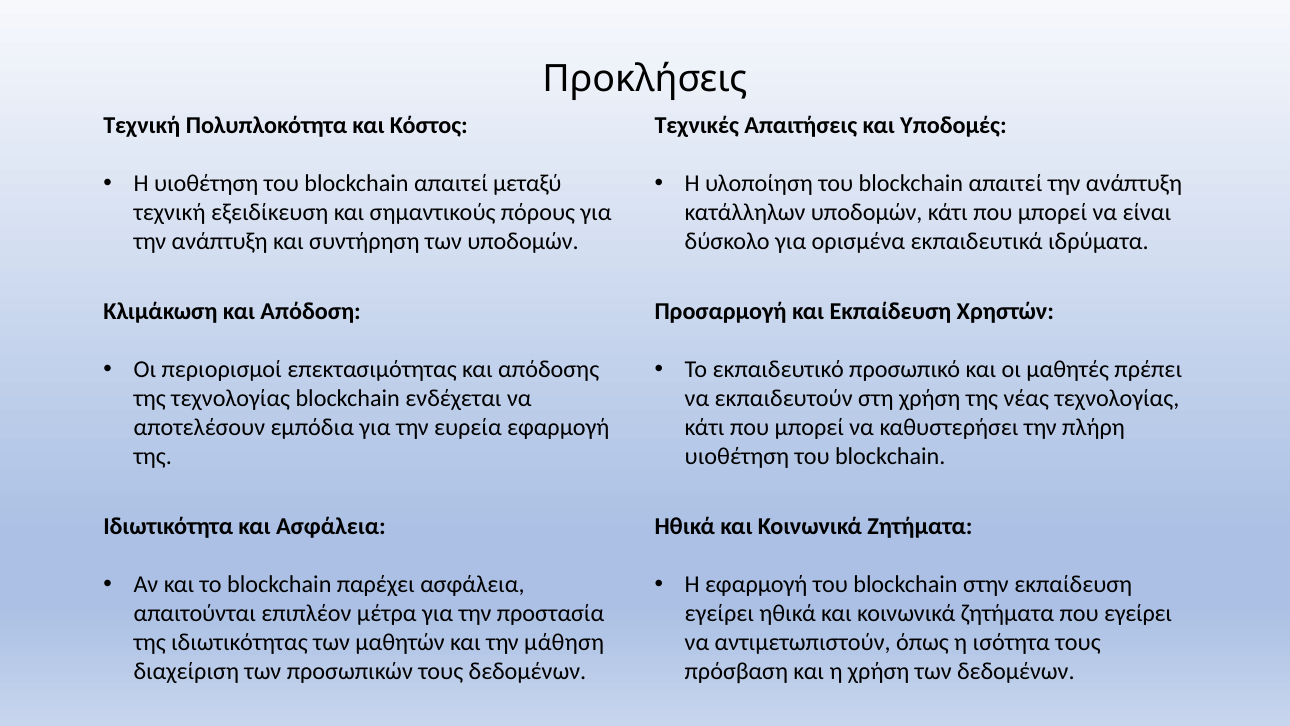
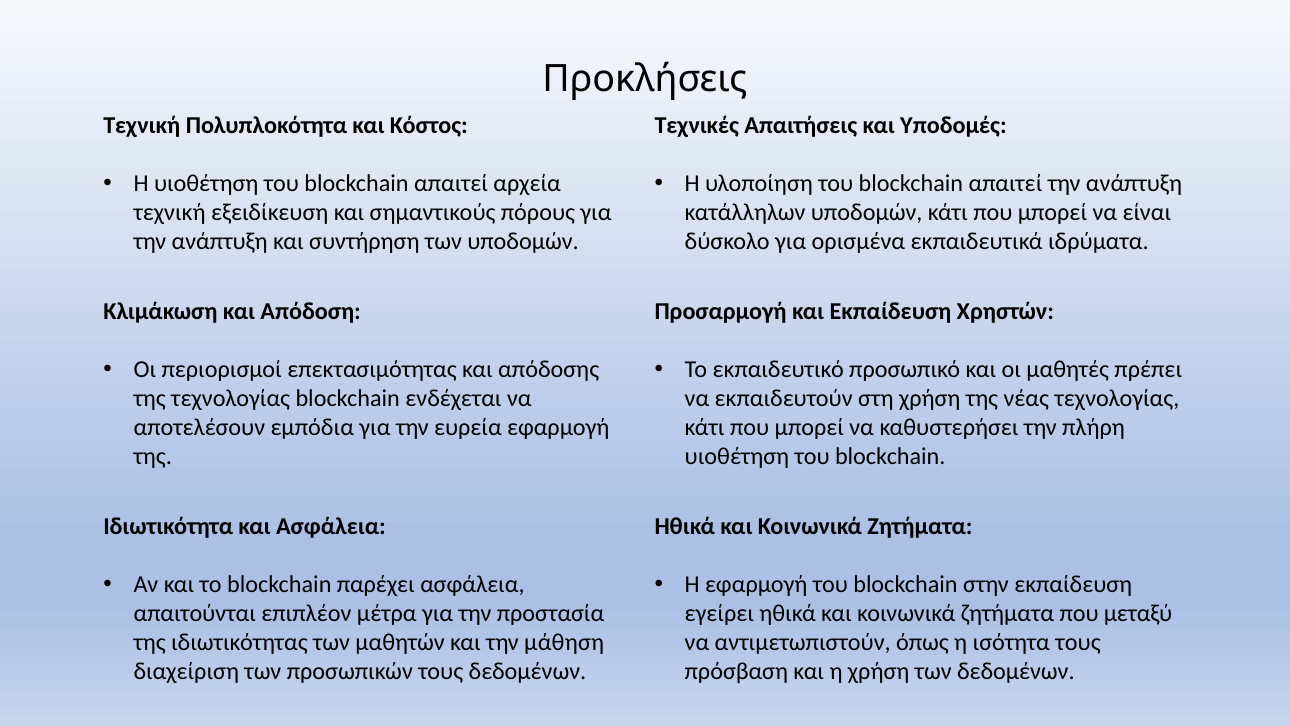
μεταξύ: μεταξύ -> αρχεία
που εγείρει: εγείρει -> μεταξύ
